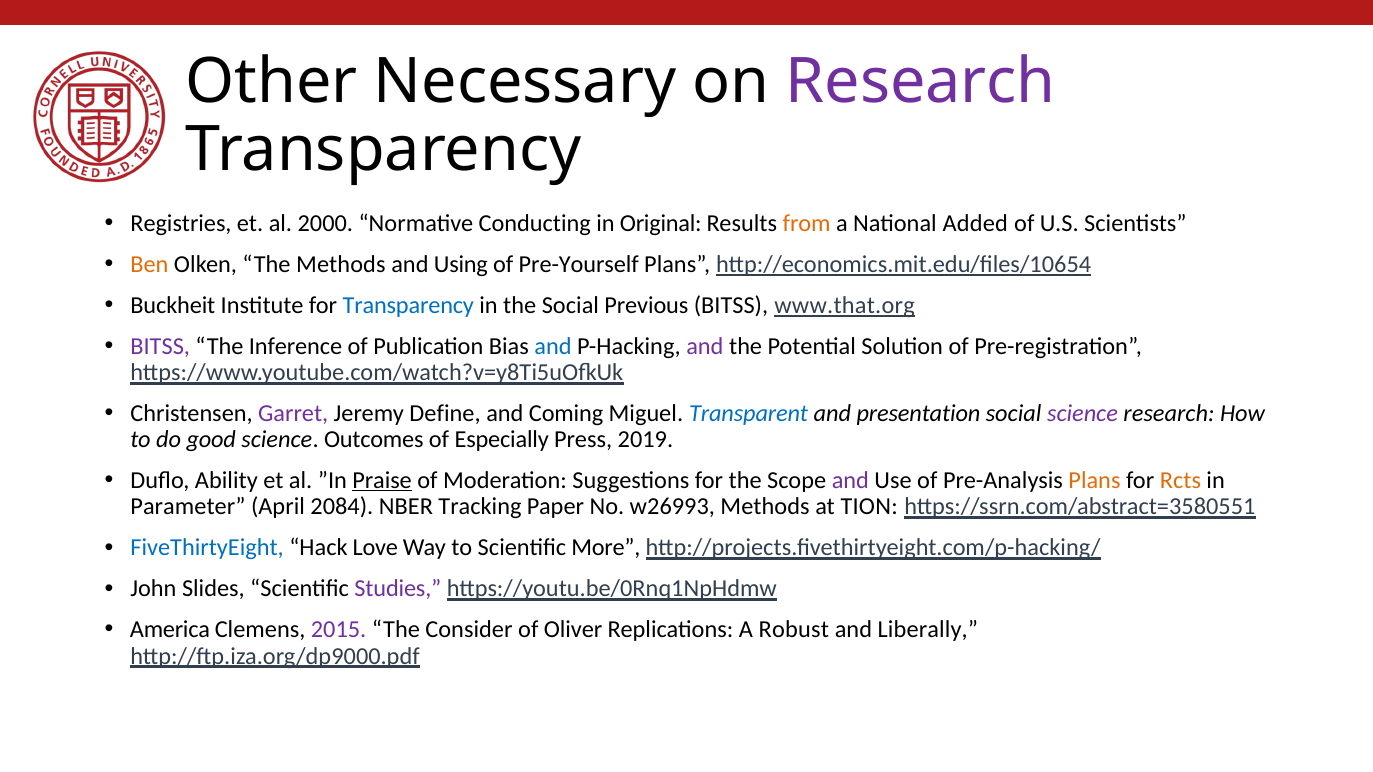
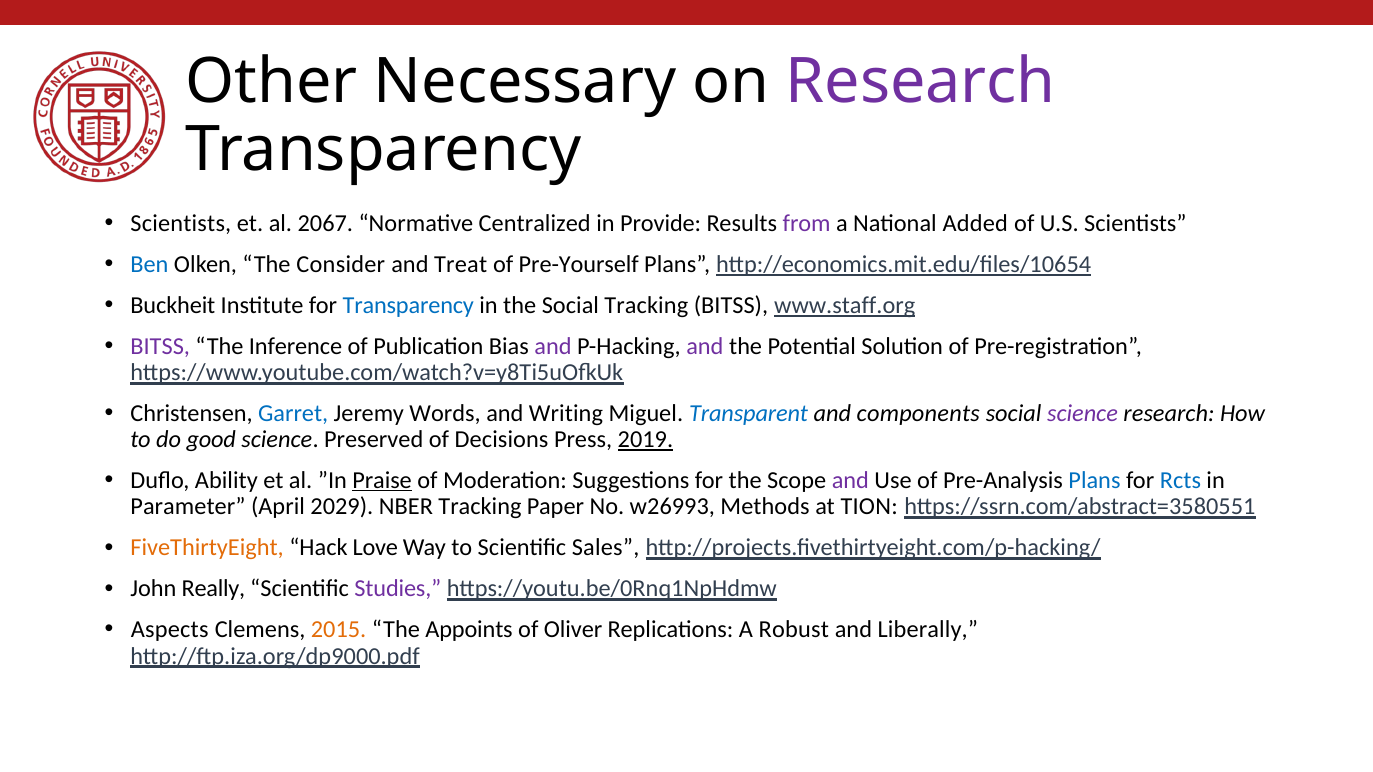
Registries at (181, 224): Registries -> Scientists
2000: 2000 -> 2067
Conducting: Conducting -> Centralized
Original: Original -> Provide
from colour: orange -> purple
Ben colour: orange -> blue
The Methods: Methods -> Consider
Using: Using -> Treat
Social Previous: Previous -> Tracking
www.that.org: www.that.org -> www.staff.org
and at (553, 346) colour: blue -> purple
Garret colour: purple -> blue
Define: Define -> Words
Coming: Coming -> Writing
presentation: presentation -> components
Outcomes: Outcomes -> Preserved
Especially: Especially -> Decisions
2019 underline: none -> present
Plans at (1094, 480) colour: orange -> blue
Rcts colour: orange -> blue
2084: 2084 -> 2029
FiveThirtyEight colour: blue -> orange
More: More -> Sales
Slides: Slides -> Really
America: America -> Aspects
2015 colour: purple -> orange
Consider: Consider -> Appoints
